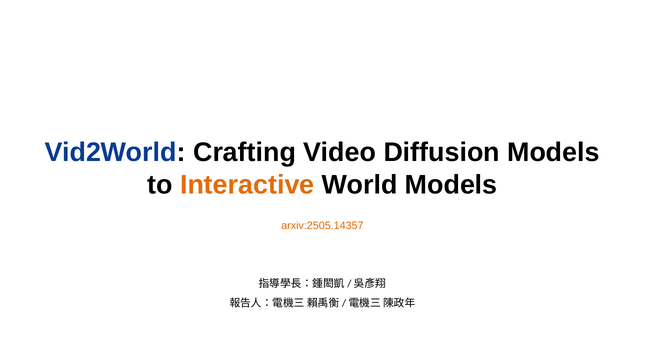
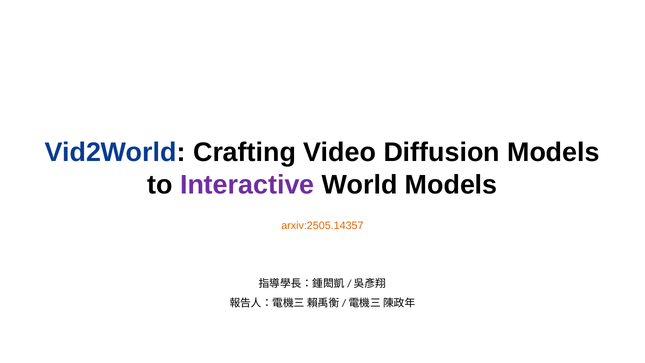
Interactive colour: orange -> purple
